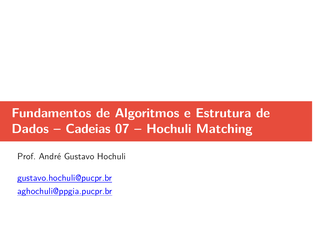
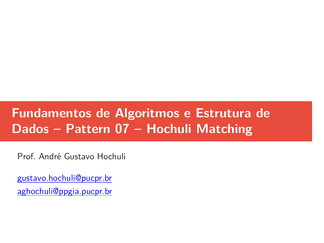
Cadeias: Cadeias -> Pattern
